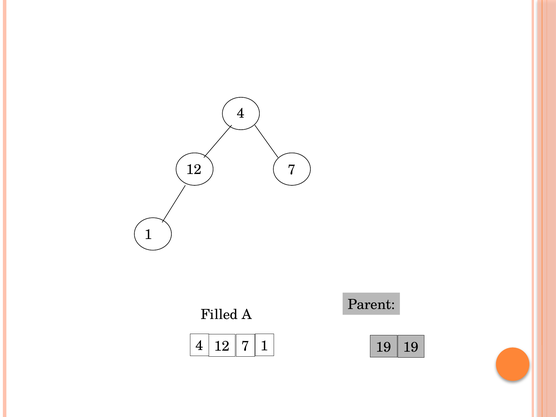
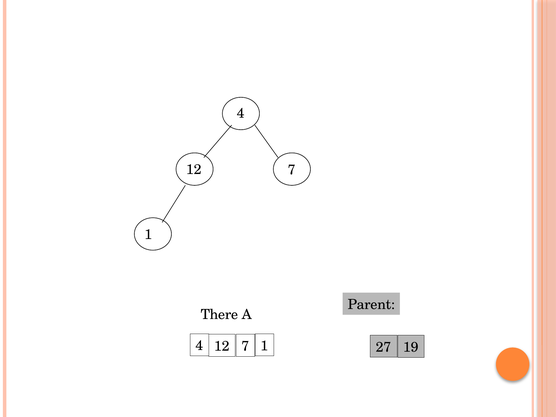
Filled: Filled -> There
12 19: 19 -> 27
